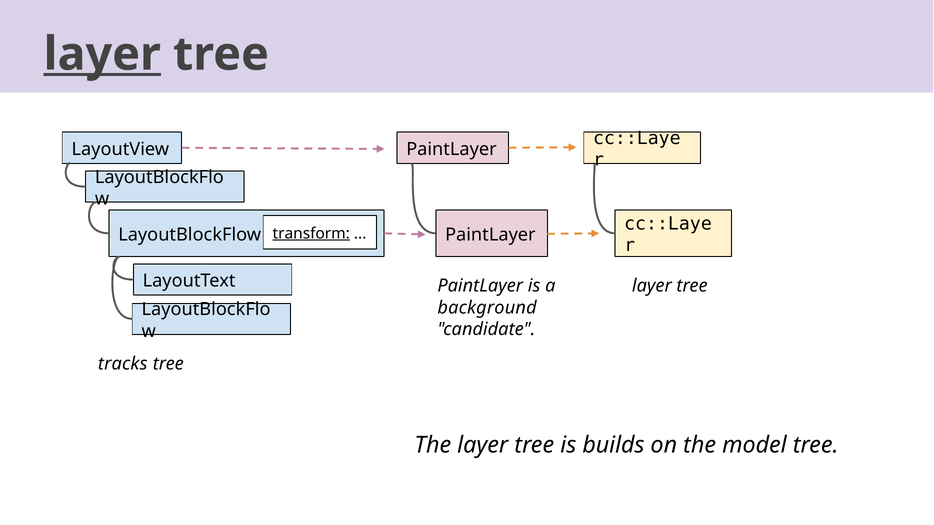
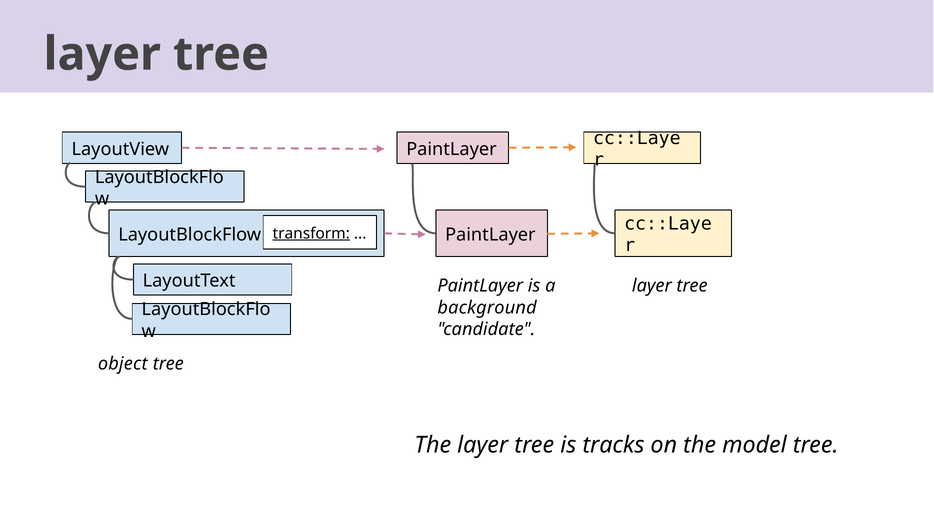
layer at (102, 54) underline: present -> none
tracks: tracks -> object
builds: builds -> tracks
